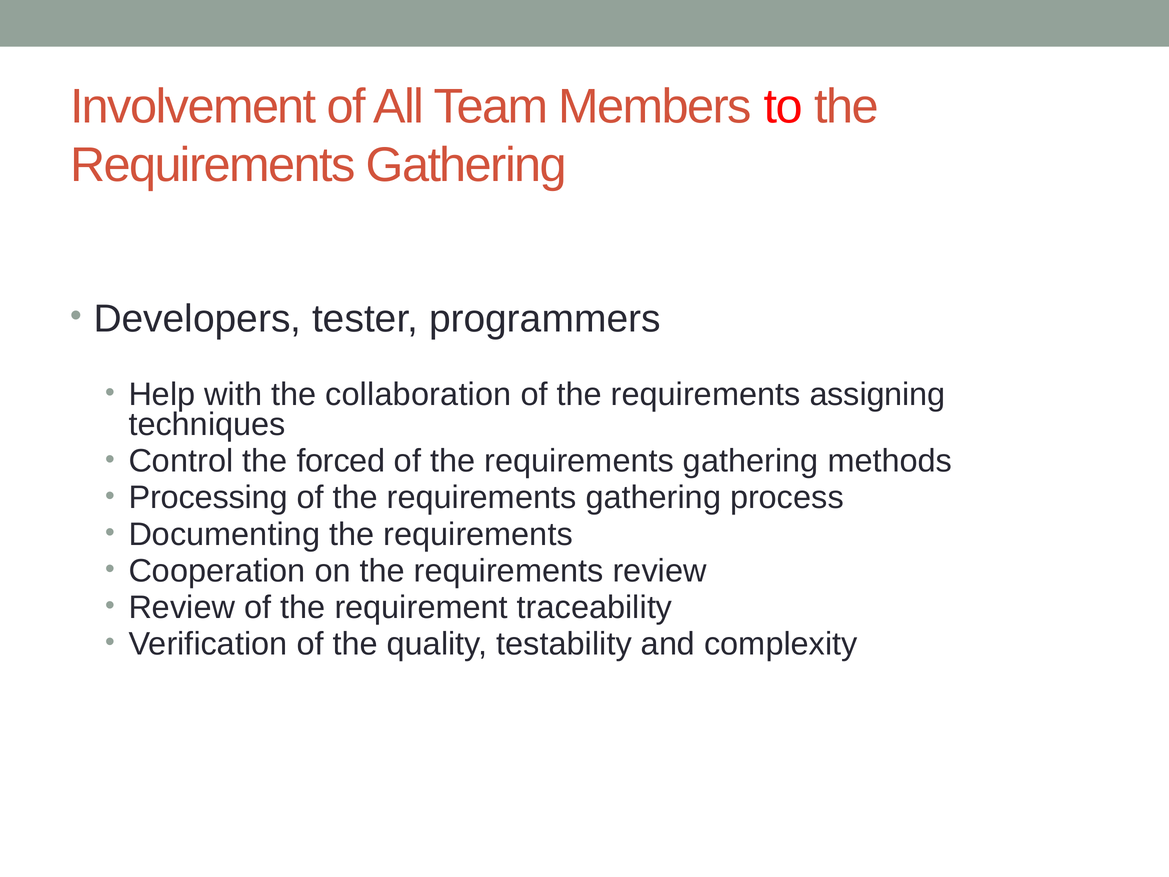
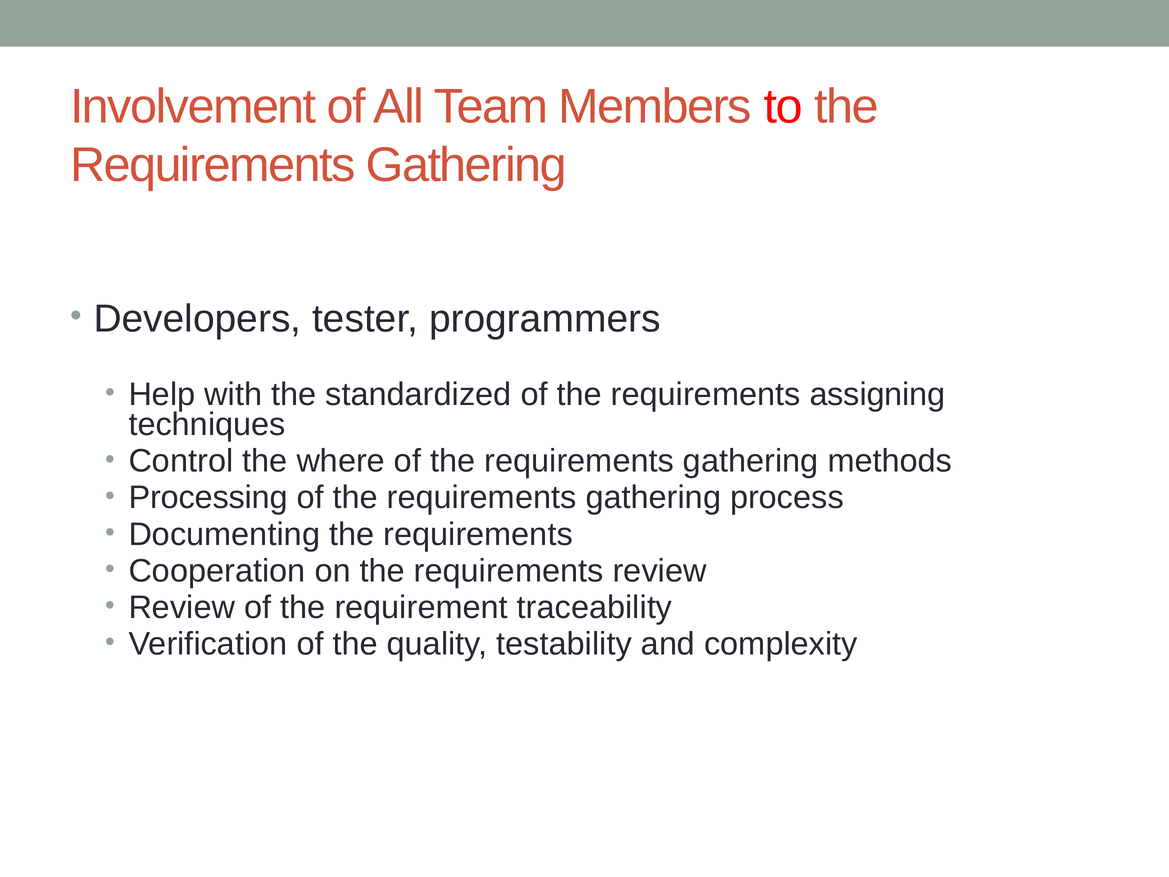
collaboration: collaboration -> standardized
forced: forced -> where
